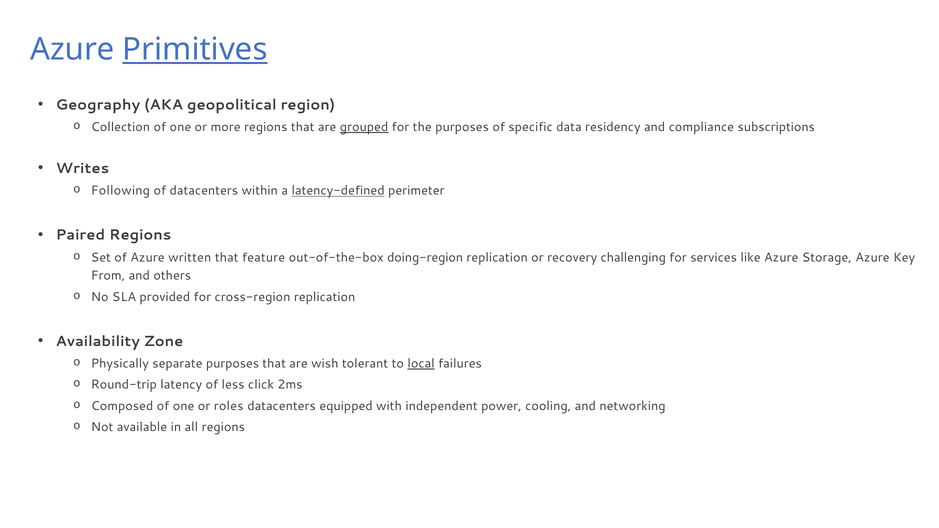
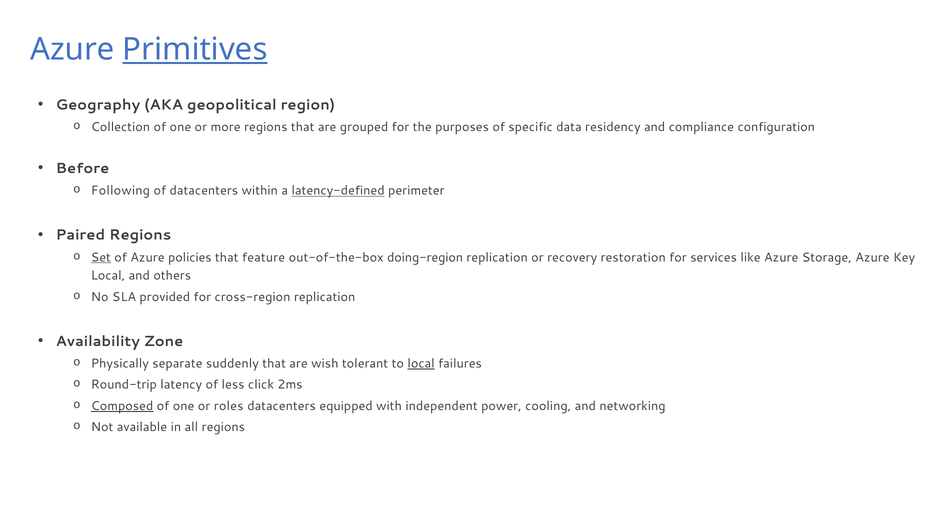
grouped underline: present -> none
subscriptions: subscriptions -> configuration
Writes: Writes -> Before
Set underline: none -> present
written: written -> policies
challenging: challenging -> restoration
From at (108, 276): From -> Local
separate purposes: purposes -> suddenly
Composed underline: none -> present
